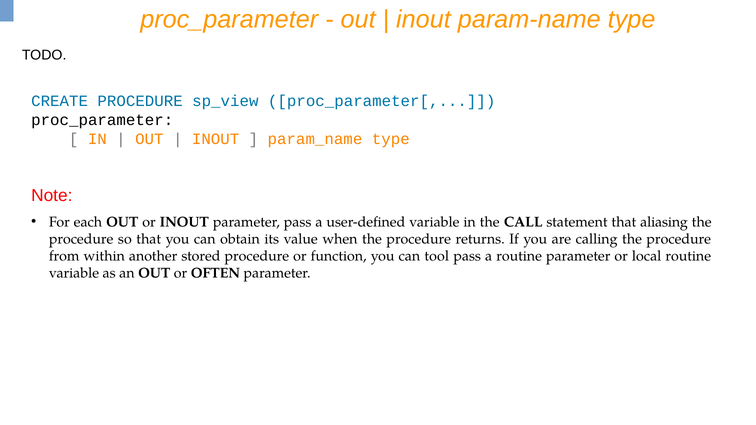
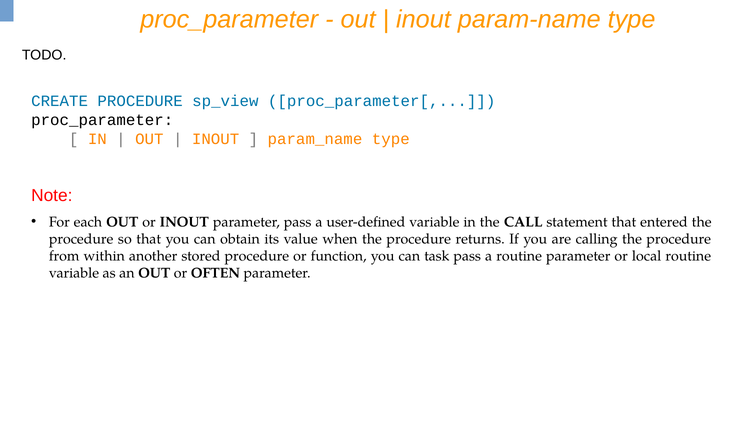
aliasing: aliasing -> entered
tool: tool -> task
